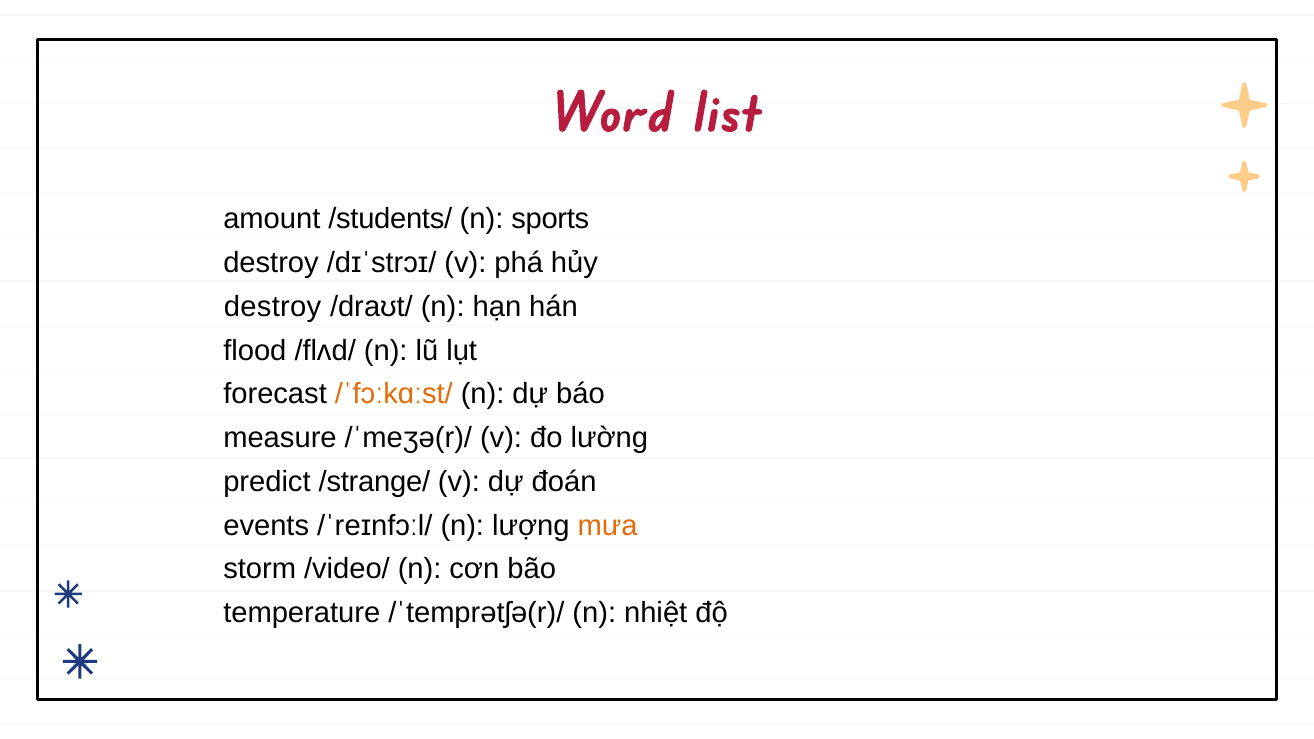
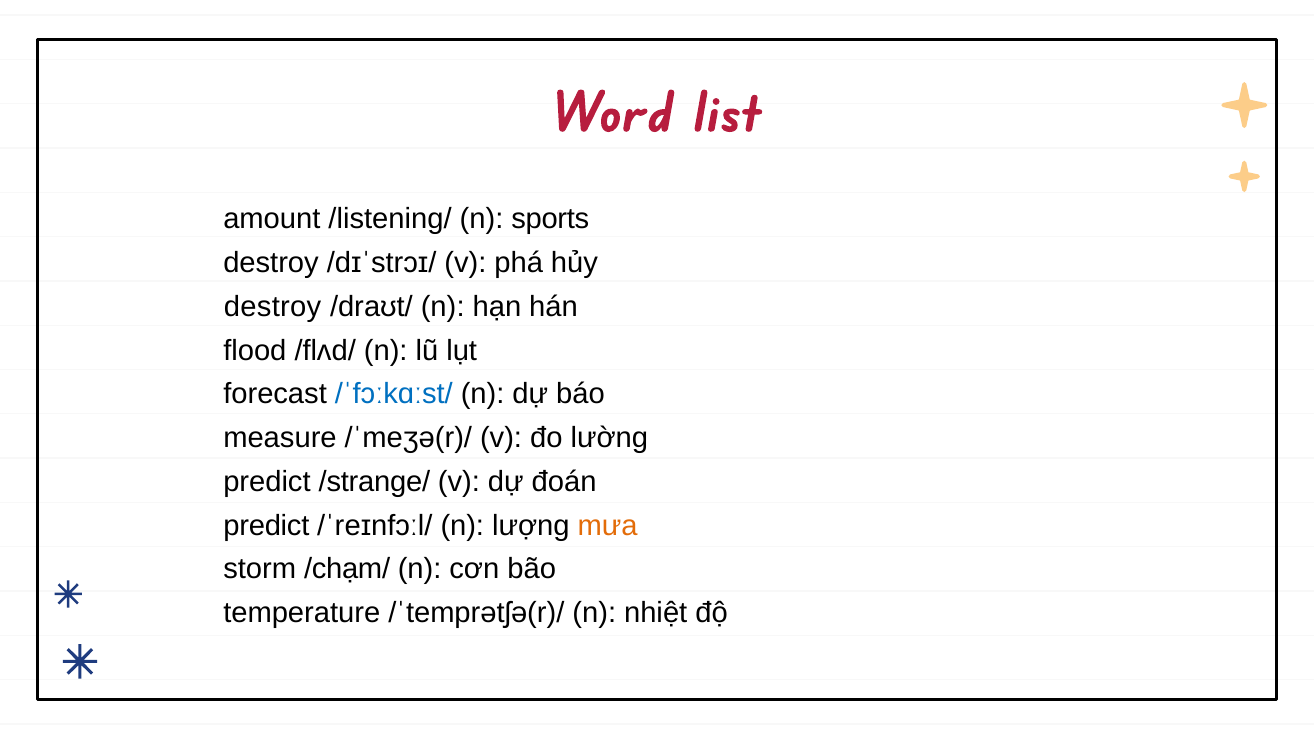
/students/: /students/ -> /listening/
/ˈfɔːkɑːst/ colour: orange -> blue
events at (266, 526): events -> predict
/video/: /video/ -> /chạm/
